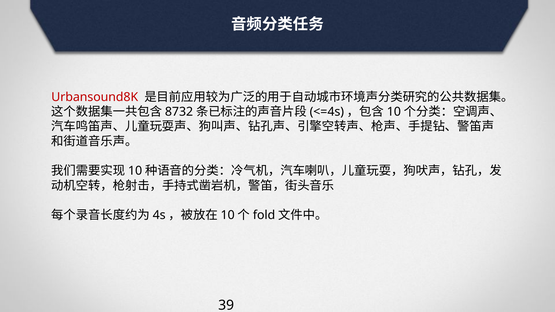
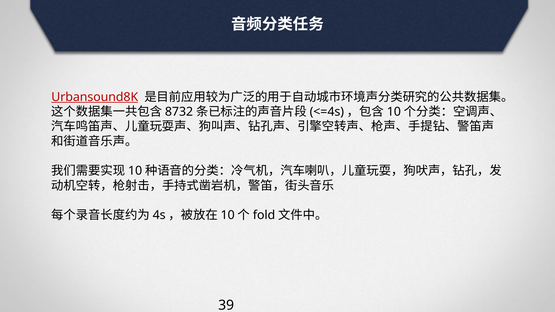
Urbansound8K underline: none -> present
